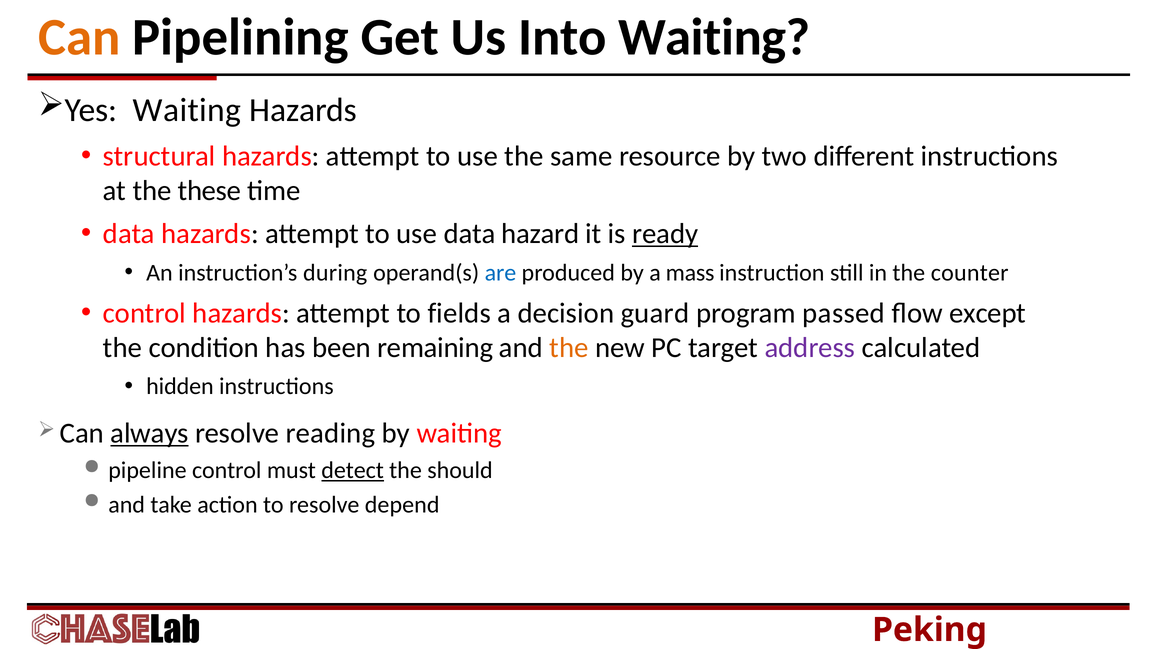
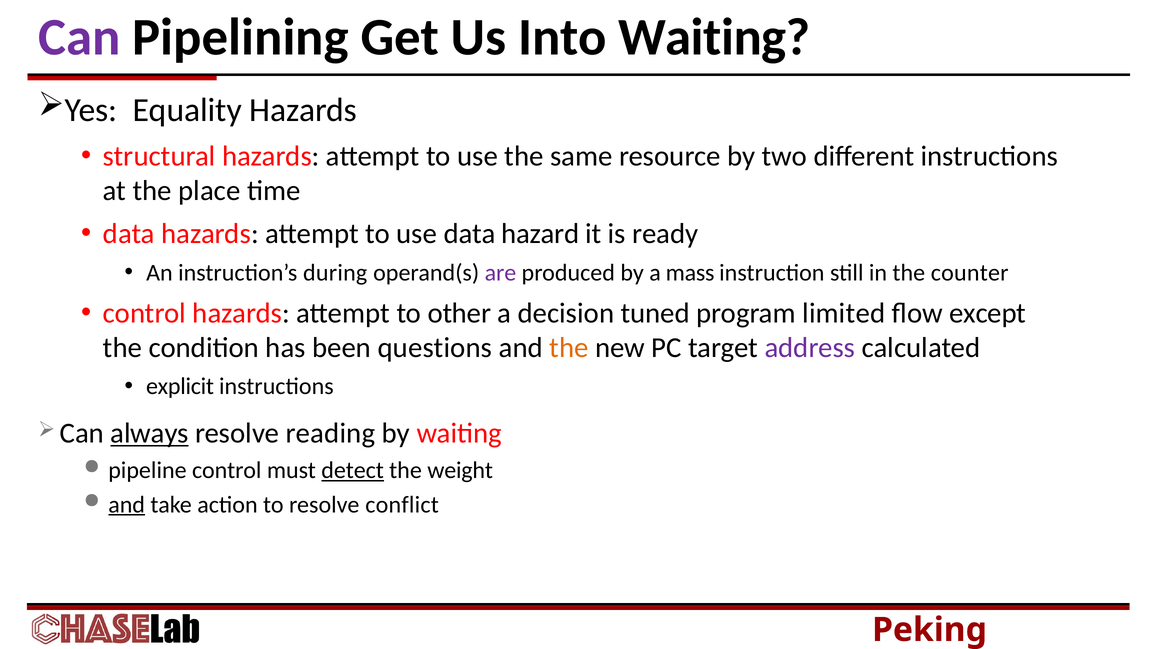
Can colour: orange -> purple
Yes Waiting: Waiting -> Equality
these: these -> place
ready underline: present -> none
are colour: blue -> purple
fields: fields -> other
guard: guard -> tuned
passed: passed -> limited
remaining: remaining -> questions
hidden: hidden -> explicit
should: should -> weight
and at (127, 504) underline: none -> present
depend: depend -> conflict
